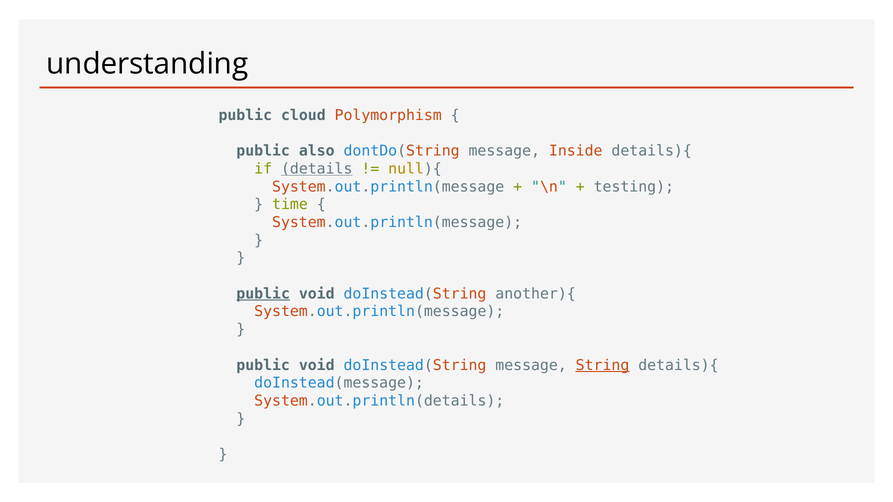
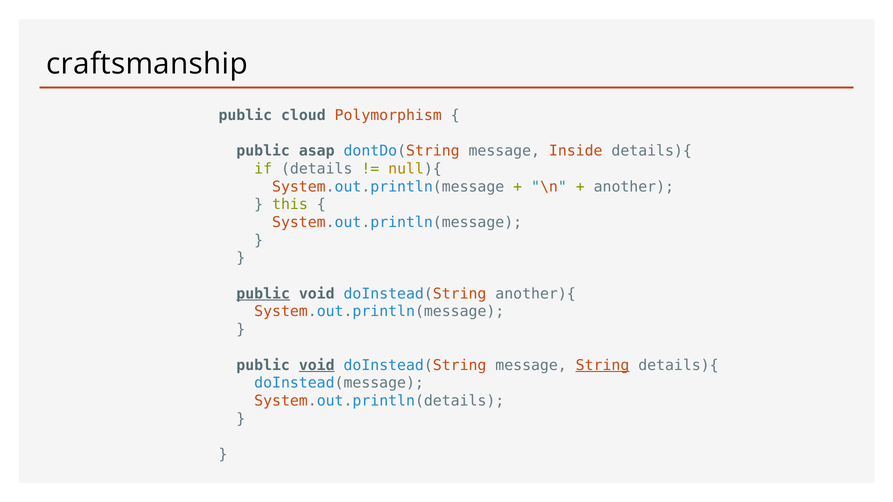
understanding: understanding -> craftsmanship
also: also -> asap
details underline: present -> none
testing: testing -> another
time: time -> this
void at (317, 365) underline: none -> present
